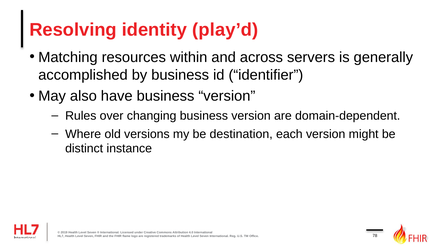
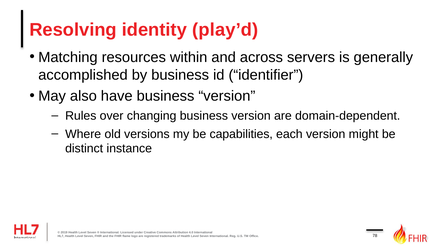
destination: destination -> capabilities
